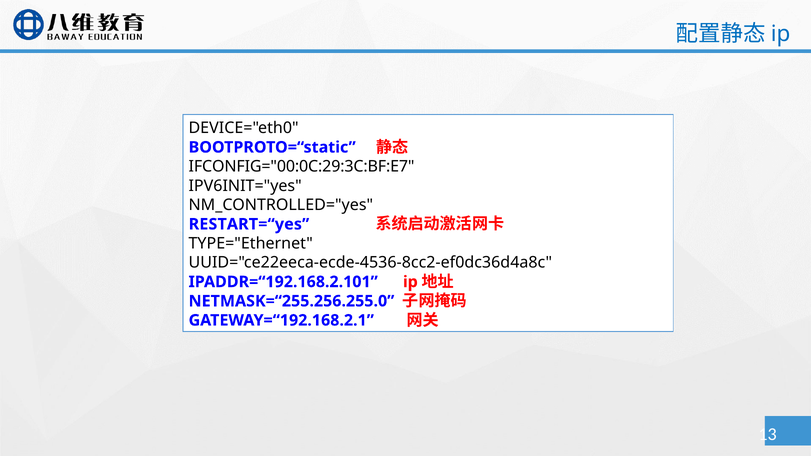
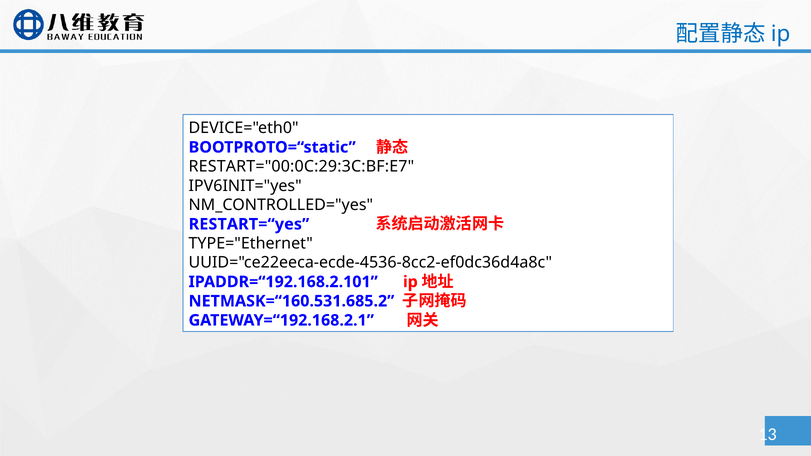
IFCONFIG="00:0C:29:3C:BF:E7: IFCONFIG="00:0C:29:3C:BF:E7 -> RESTART="00:0C:29:3C:BF:E7
NETMASK=“255.256.255.0: NETMASK=“255.256.255.0 -> NETMASK=“160.531.685.2
